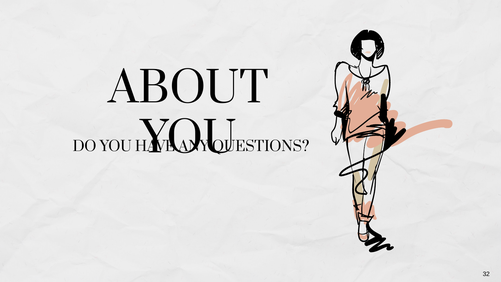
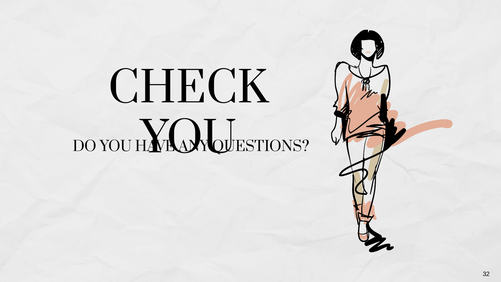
ABOUT: ABOUT -> CHECK
